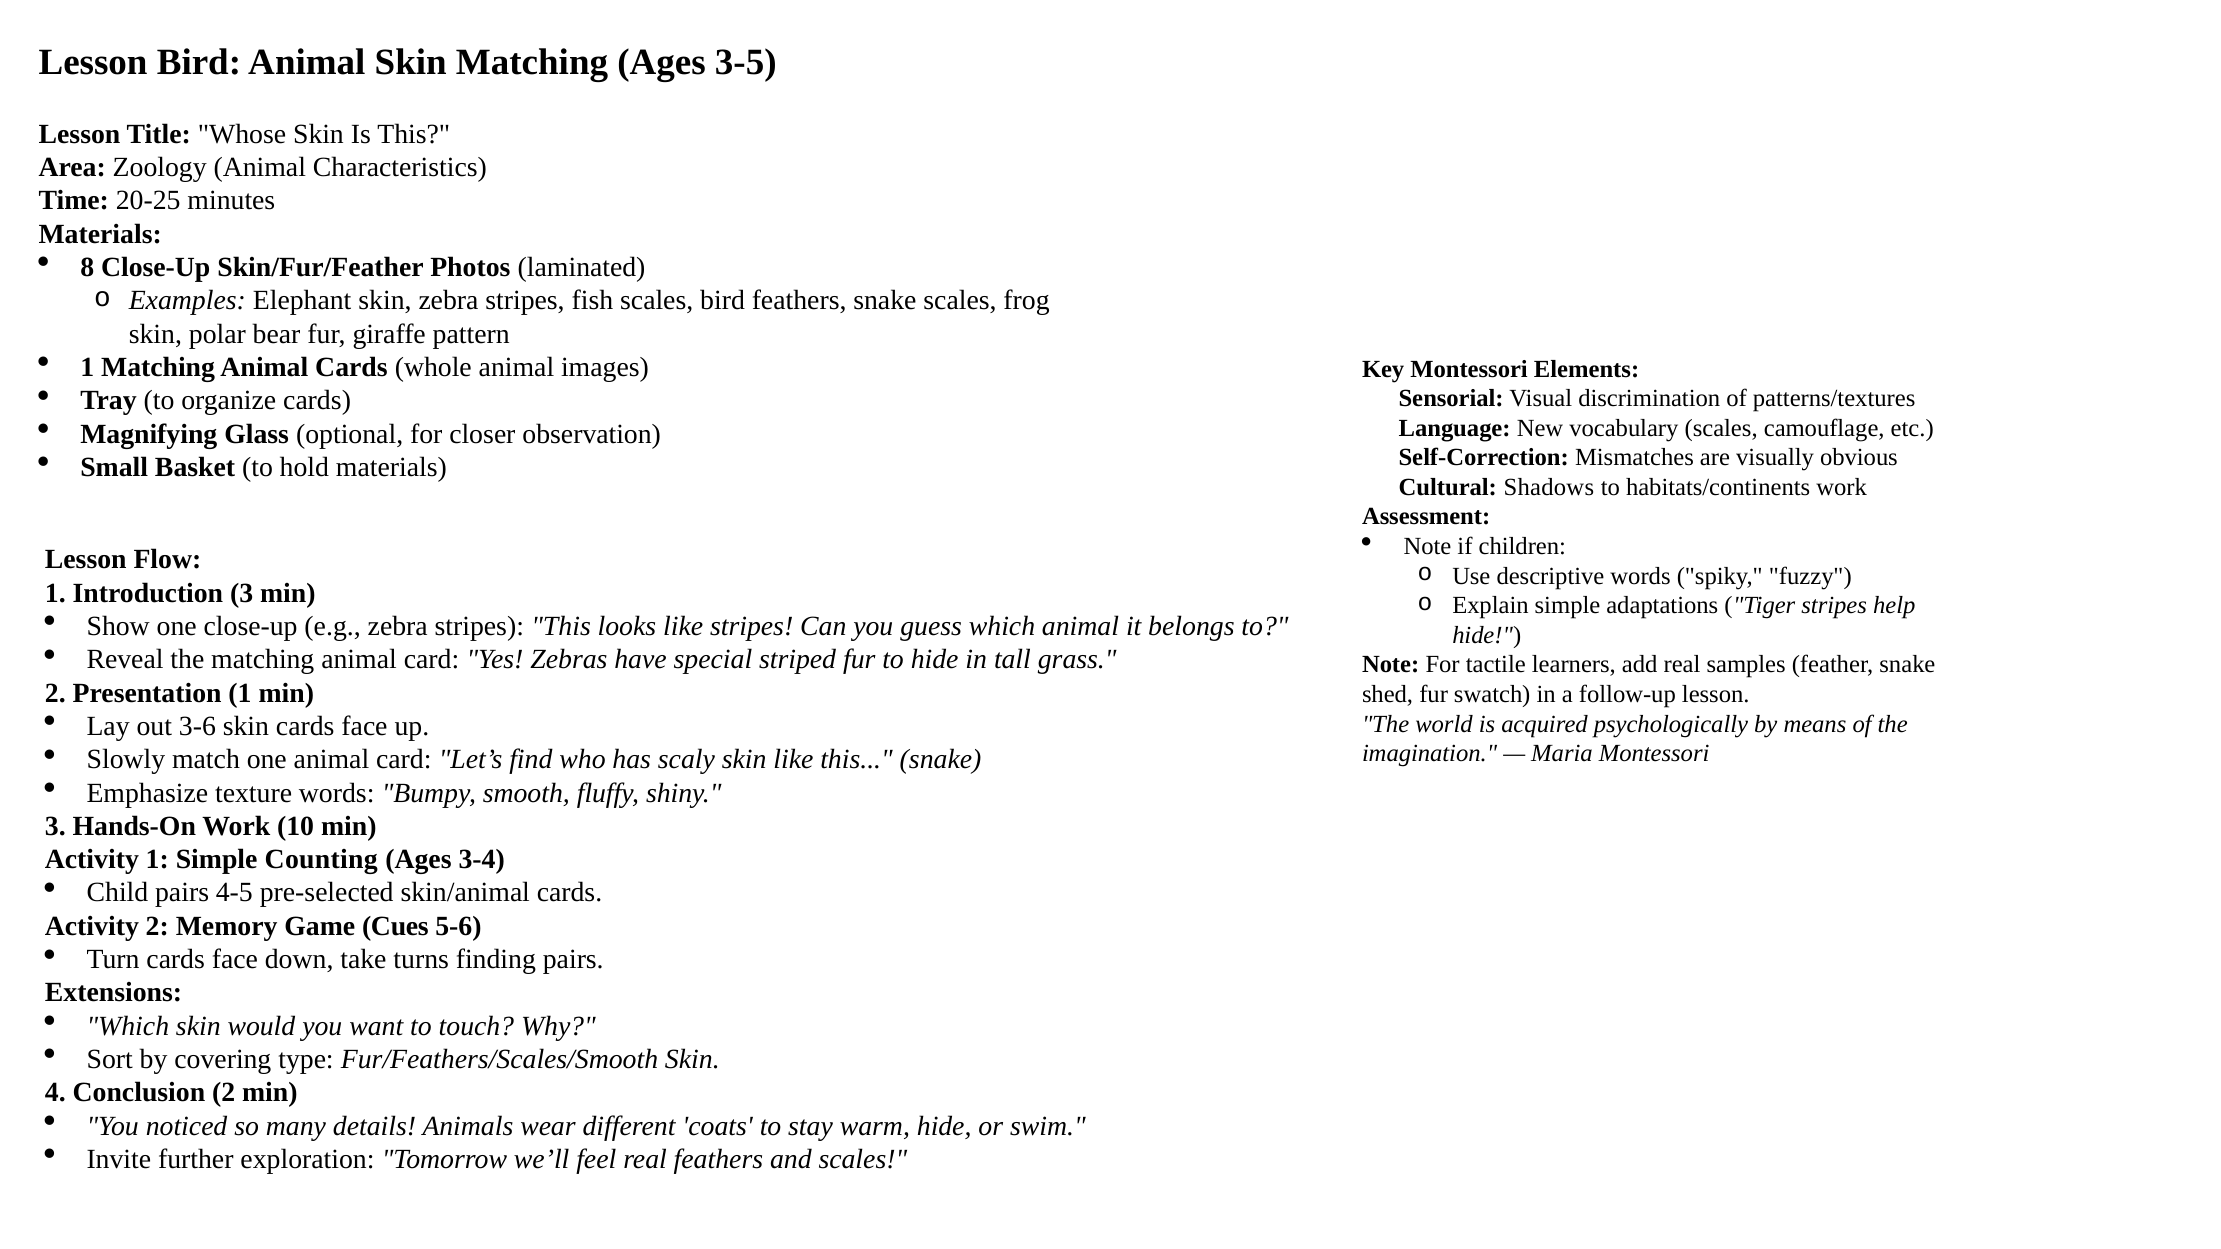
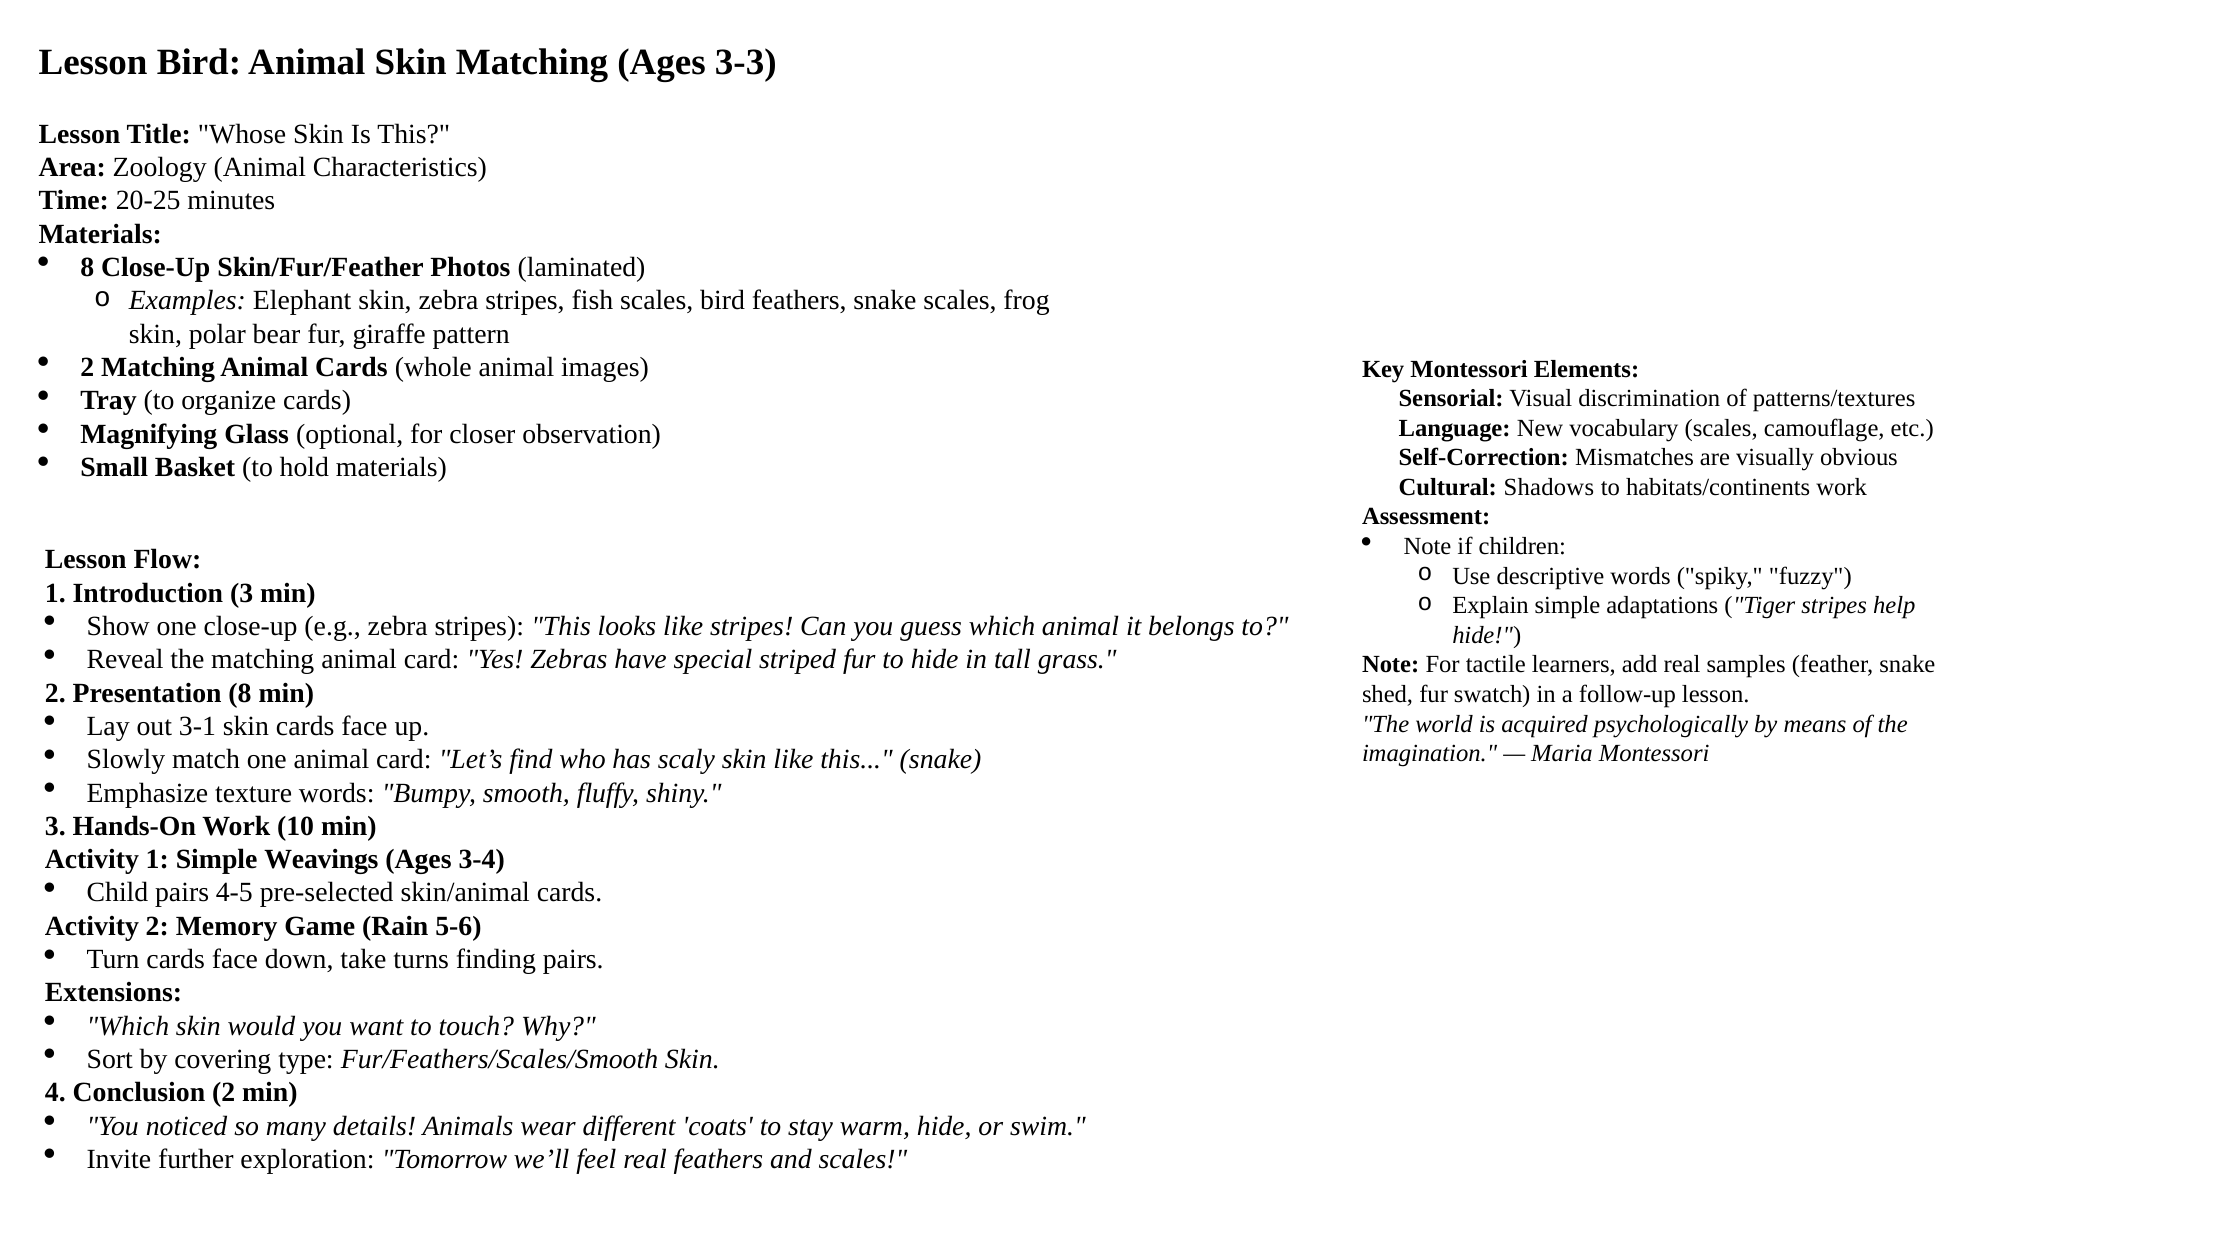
3-5: 3-5 -> 3-3
1 at (87, 367): 1 -> 2
Presentation 1: 1 -> 8
3-6: 3-6 -> 3-1
Counting: Counting -> Weavings
Cues: Cues -> Rain
